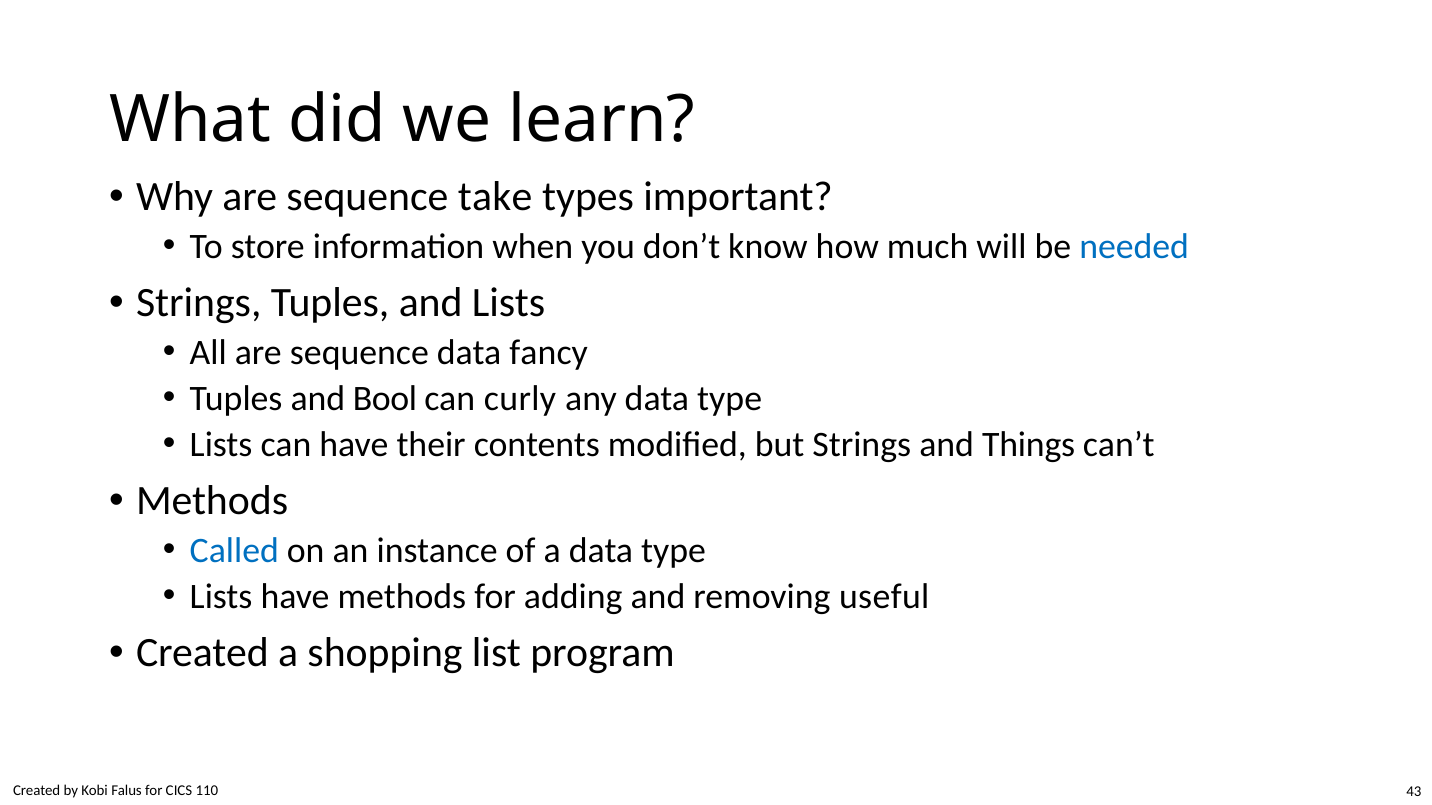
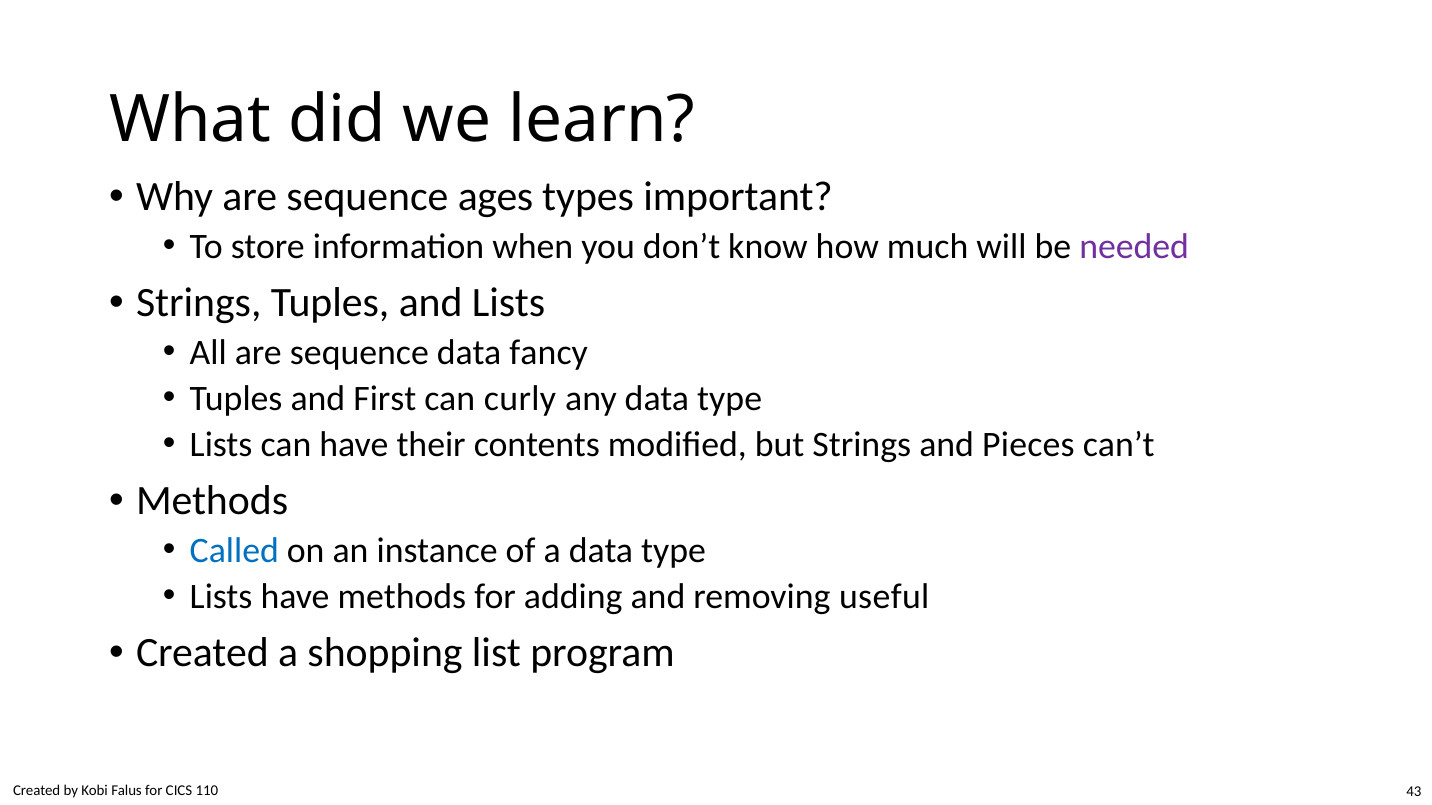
take: take -> ages
needed colour: blue -> purple
Bool: Bool -> First
Things: Things -> Pieces
